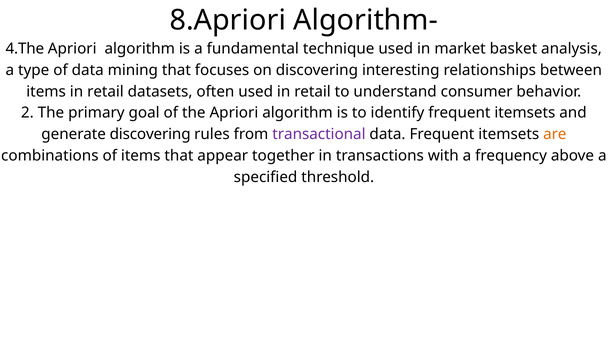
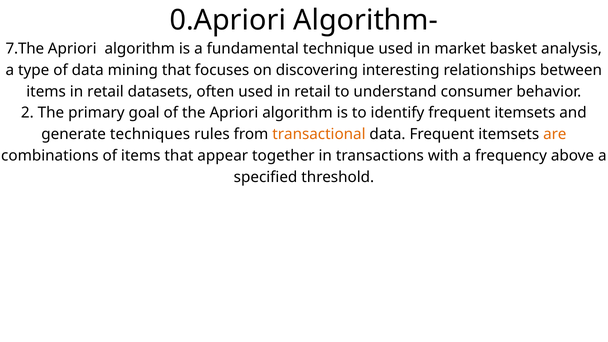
8.Apriori: 8.Apriori -> 0.Apriori
4.The: 4.The -> 7.The
generate discovering: discovering -> techniques
transactional colour: purple -> orange
